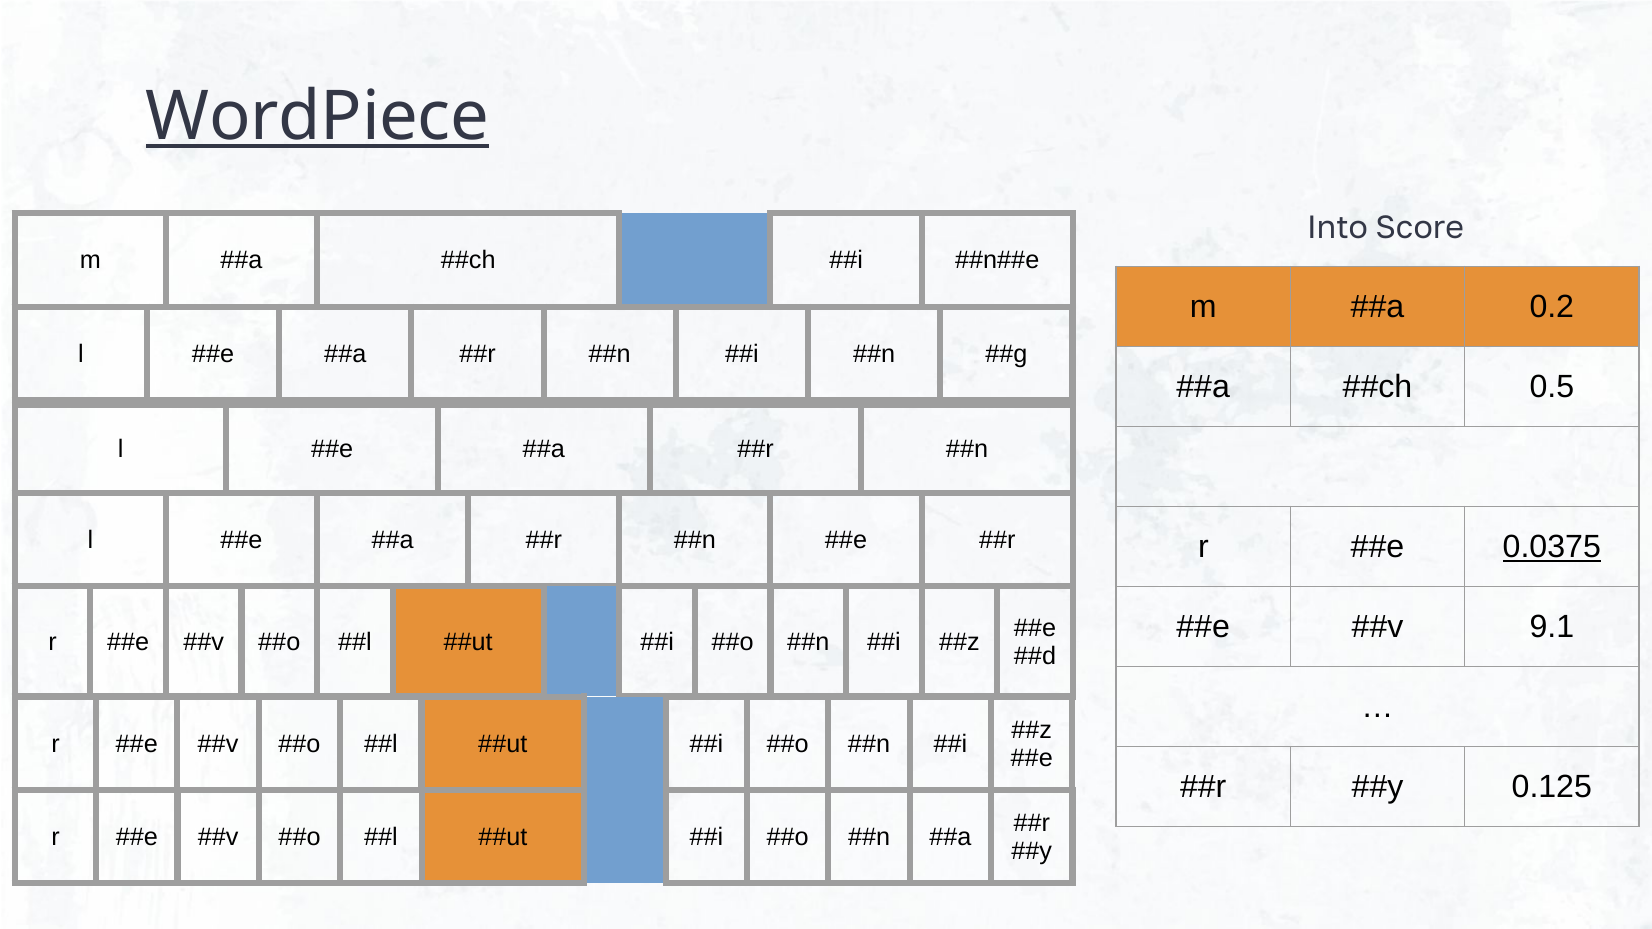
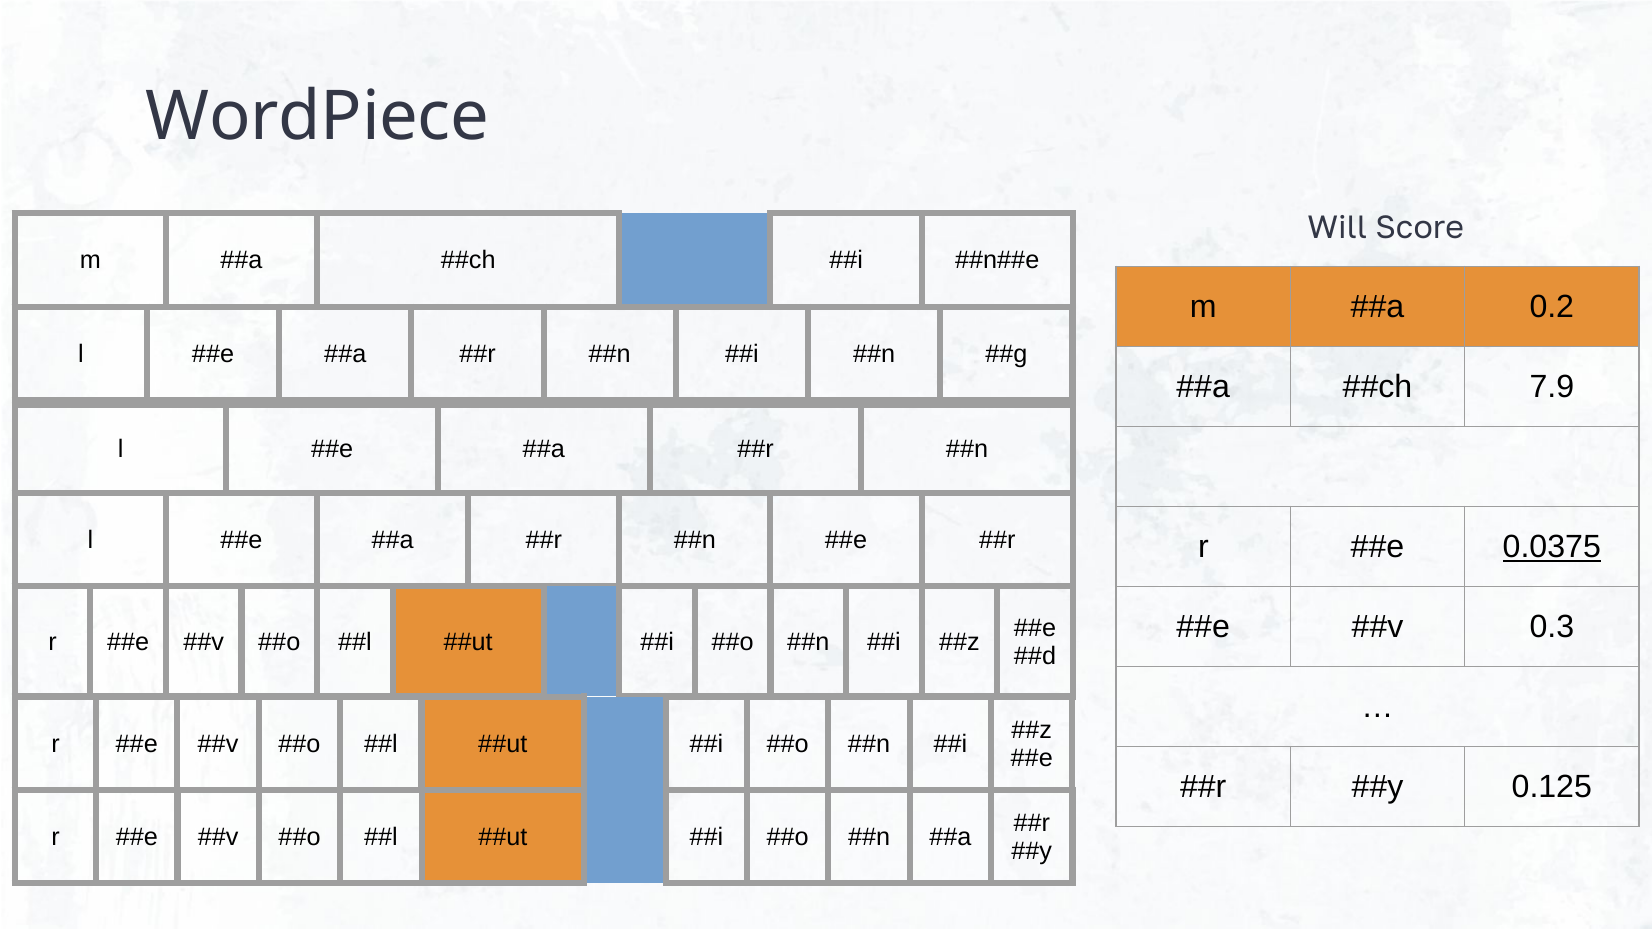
WordPiece underline: present -> none
Into: Into -> Will
0.5: 0.5 -> 7.9
9.1: 9.1 -> 0.3
